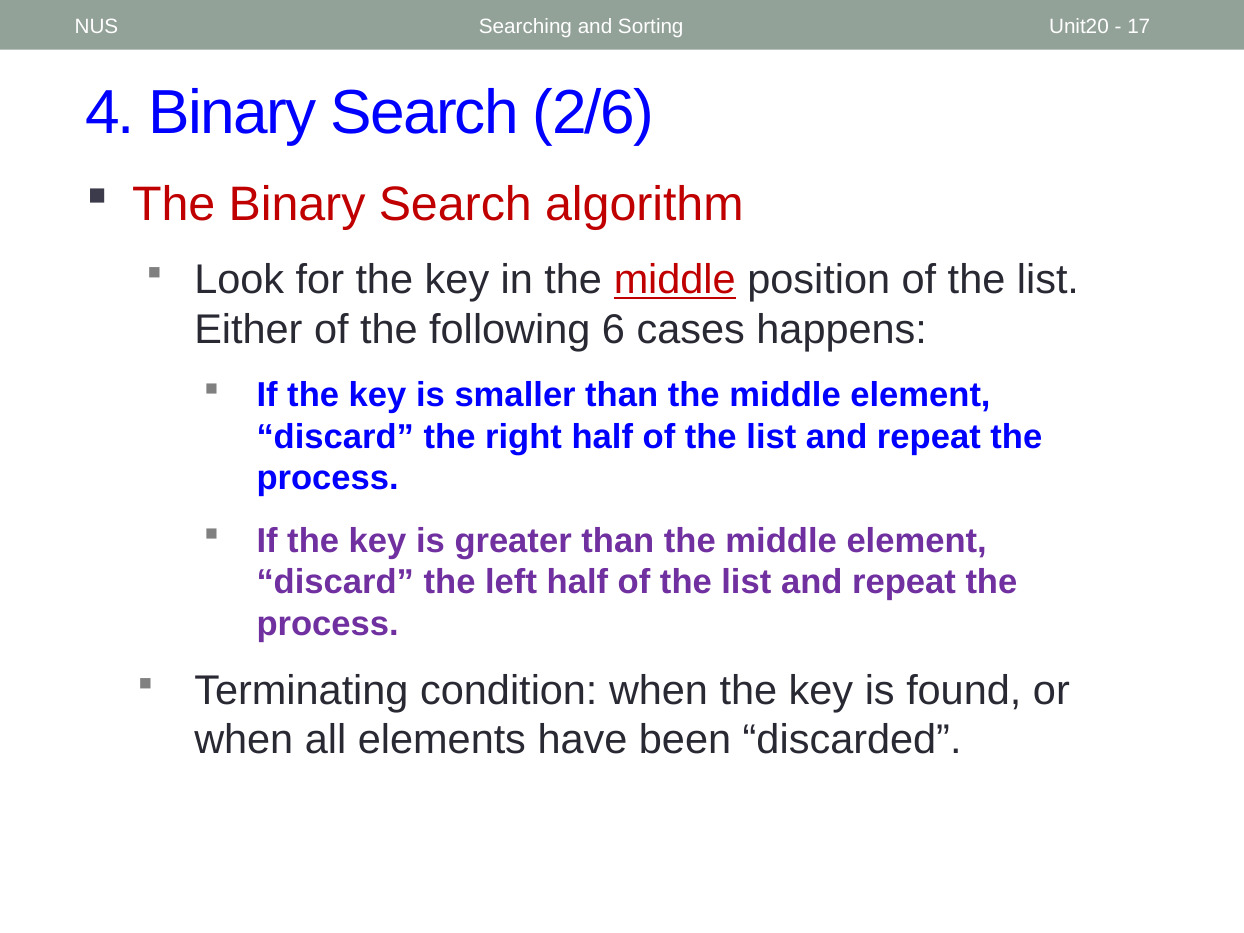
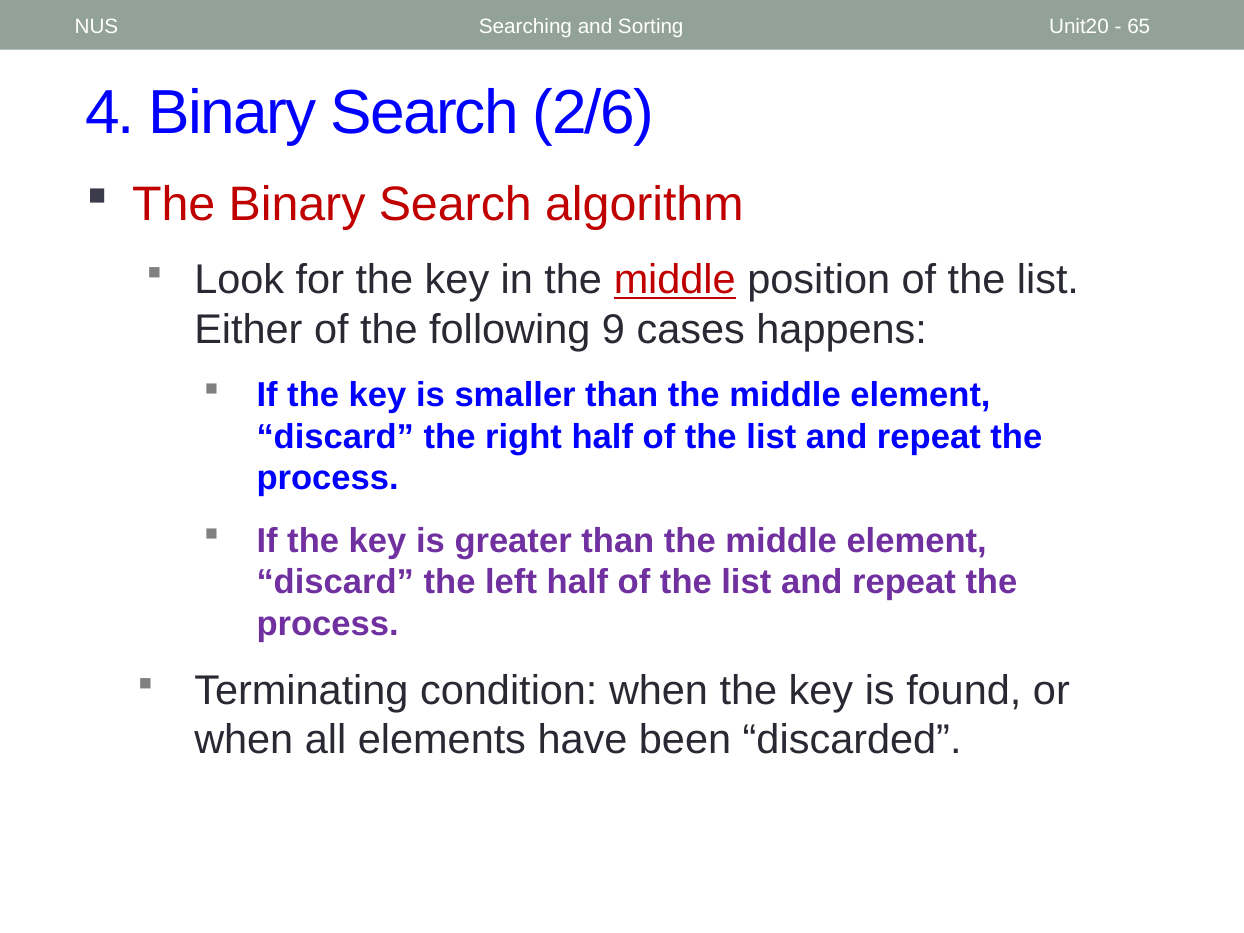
17: 17 -> 65
6: 6 -> 9
